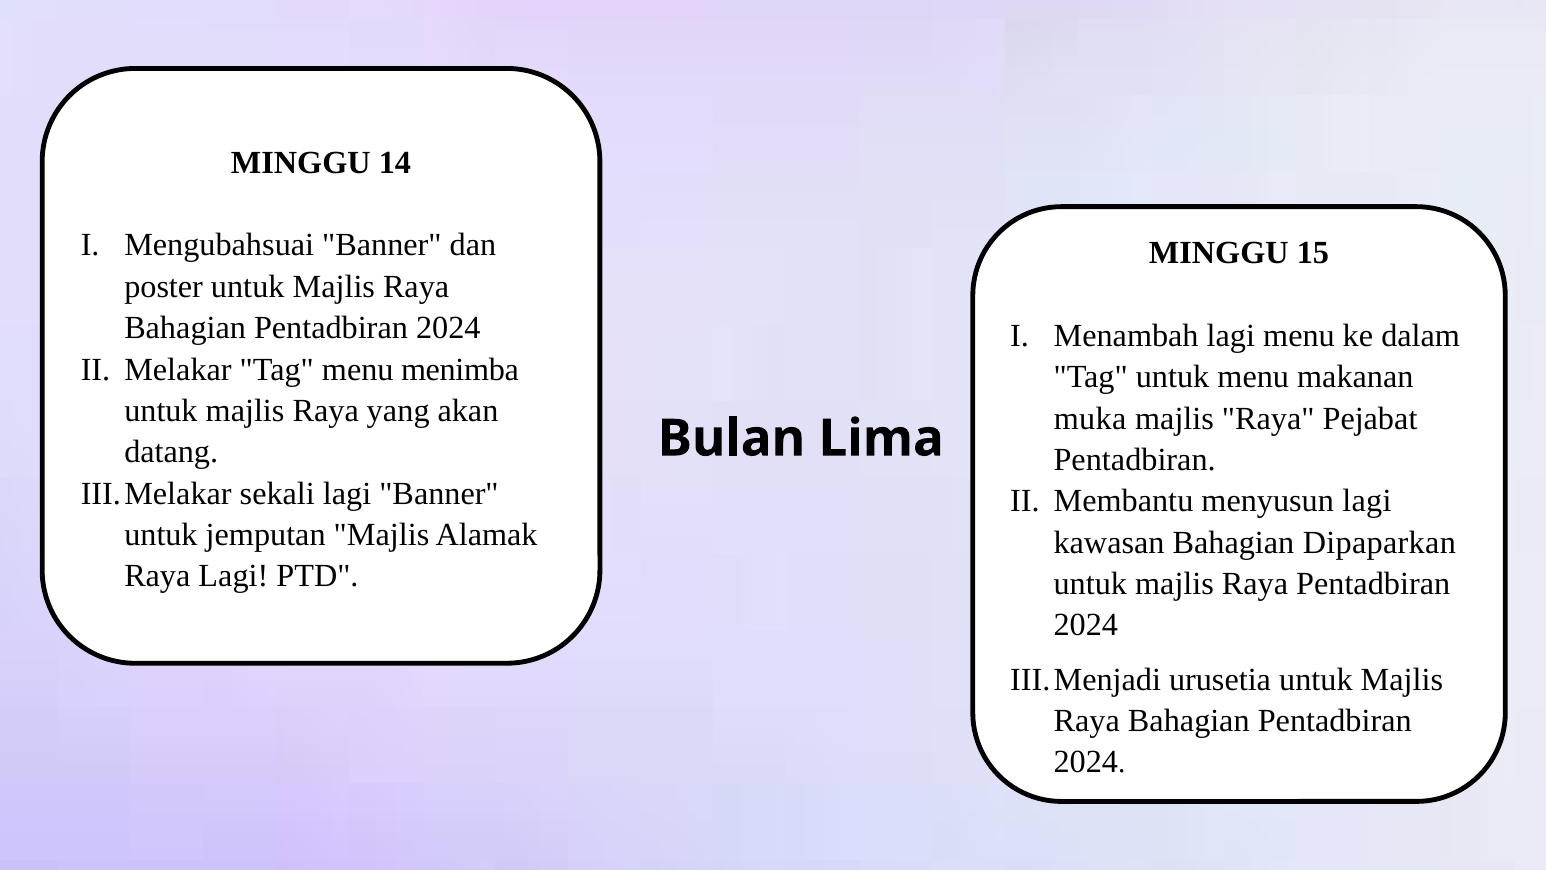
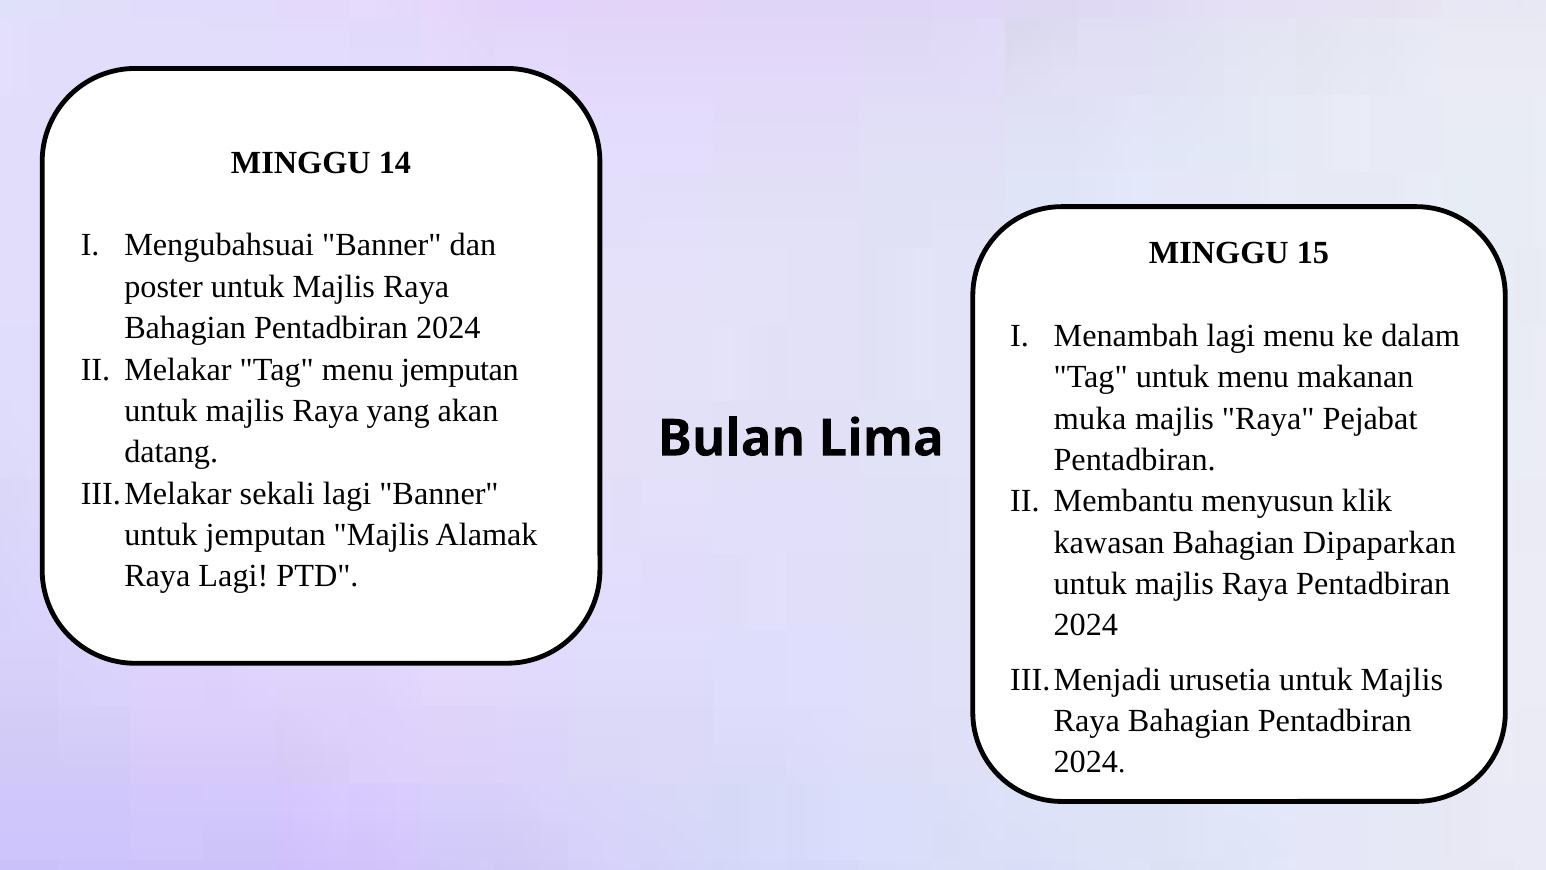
menu menimba: menimba -> jemputan
menyusun lagi: lagi -> klik
